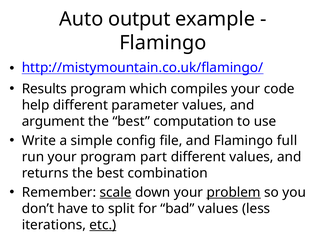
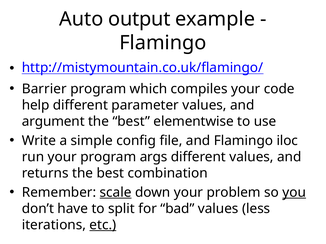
Results: Results -> Barrier
computation: computation -> elementwise
full: full -> iloc
part: part -> args
problem underline: present -> none
you underline: none -> present
